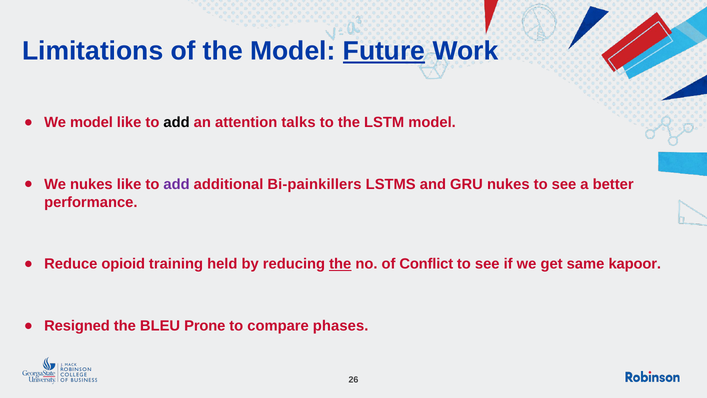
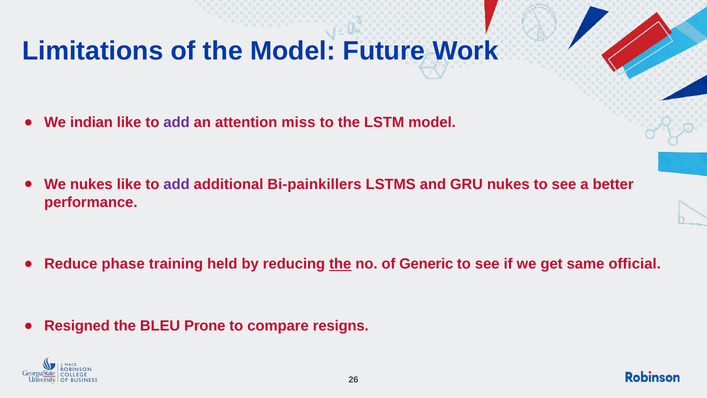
Future underline: present -> none
We model: model -> indian
add at (177, 122) colour: black -> purple
talks: talks -> miss
opioid: opioid -> phase
Conflict: Conflict -> Generic
kapoor: kapoor -> official
phases: phases -> resigns
